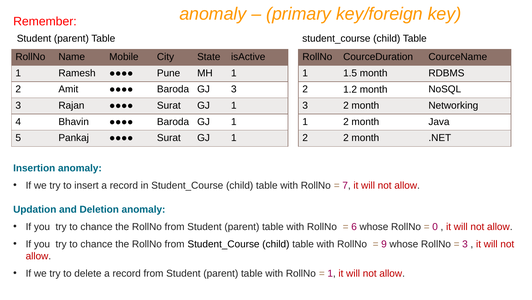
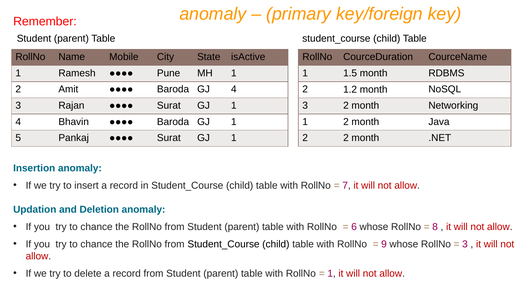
GJ 3: 3 -> 4
0: 0 -> 8
